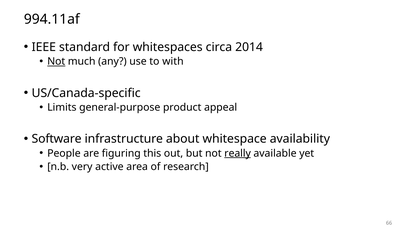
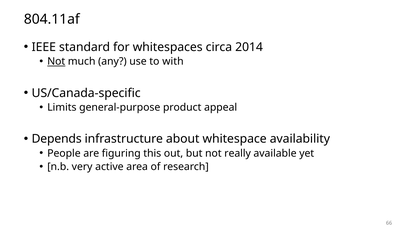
994.11af: 994.11af -> 804.11af
Software: Software -> Depends
really underline: present -> none
